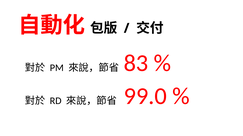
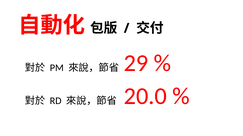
83: 83 -> 29
99.0: 99.0 -> 20.0
